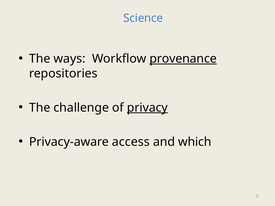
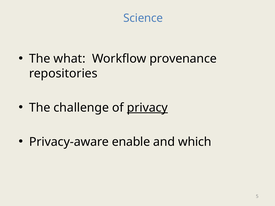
ways: ways -> what
provenance underline: present -> none
access: access -> enable
